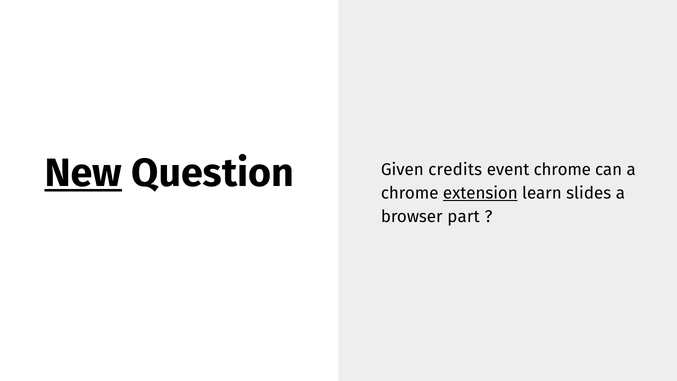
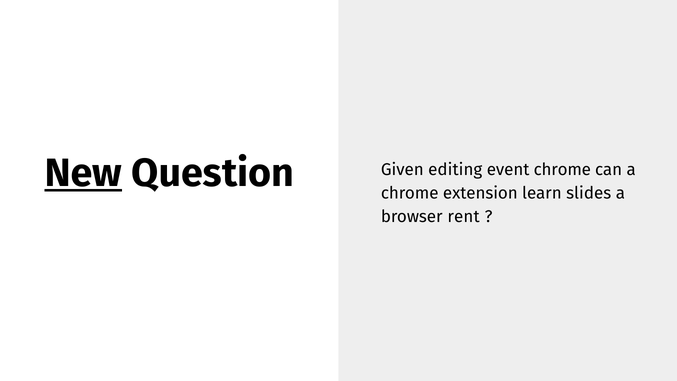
credits: credits -> editing
extension underline: present -> none
part: part -> rent
